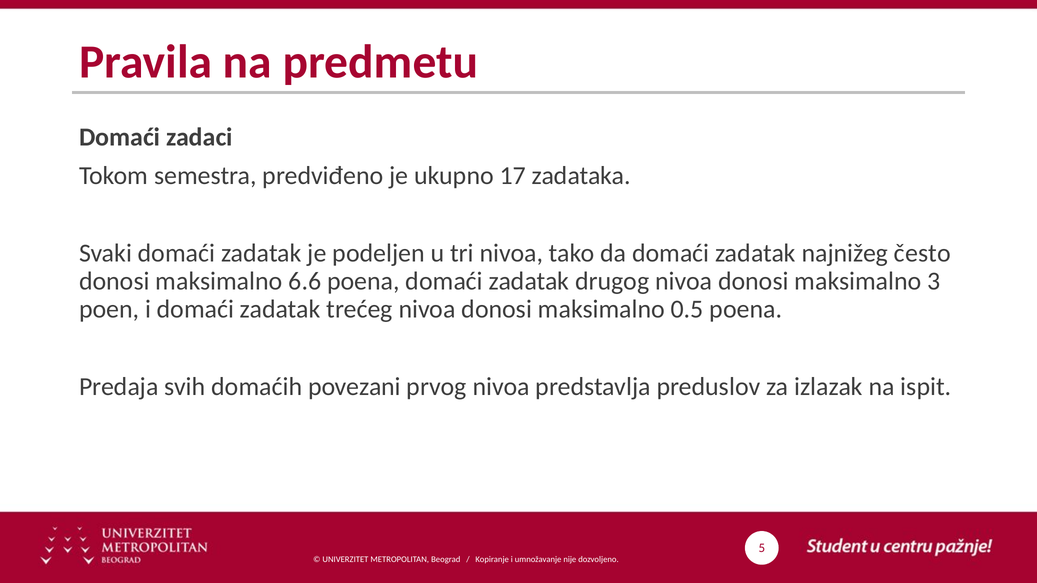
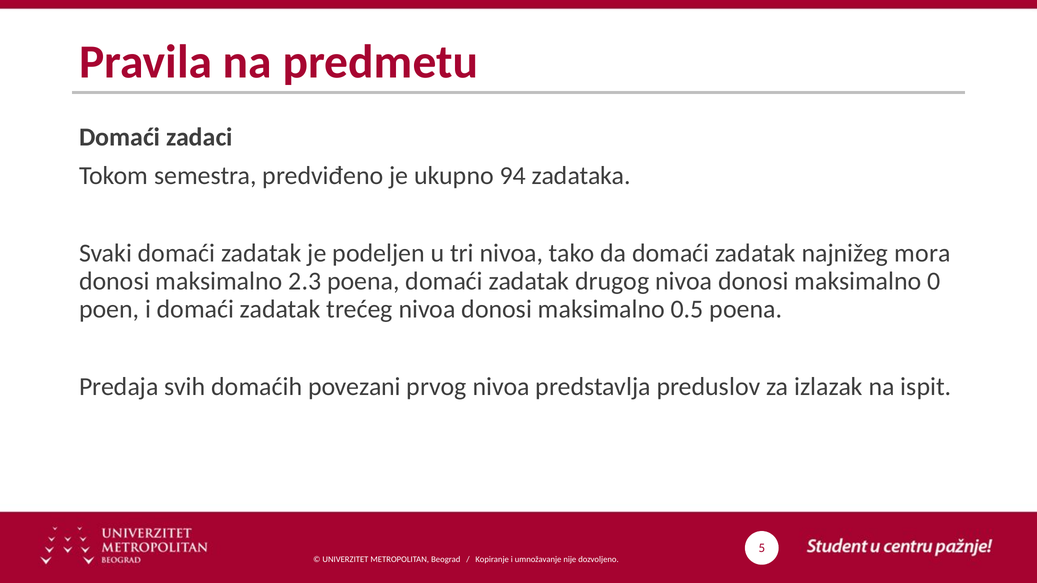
17: 17 -> 94
često: često -> mora
6.6: 6.6 -> 2.3
3: 3 -> 0
